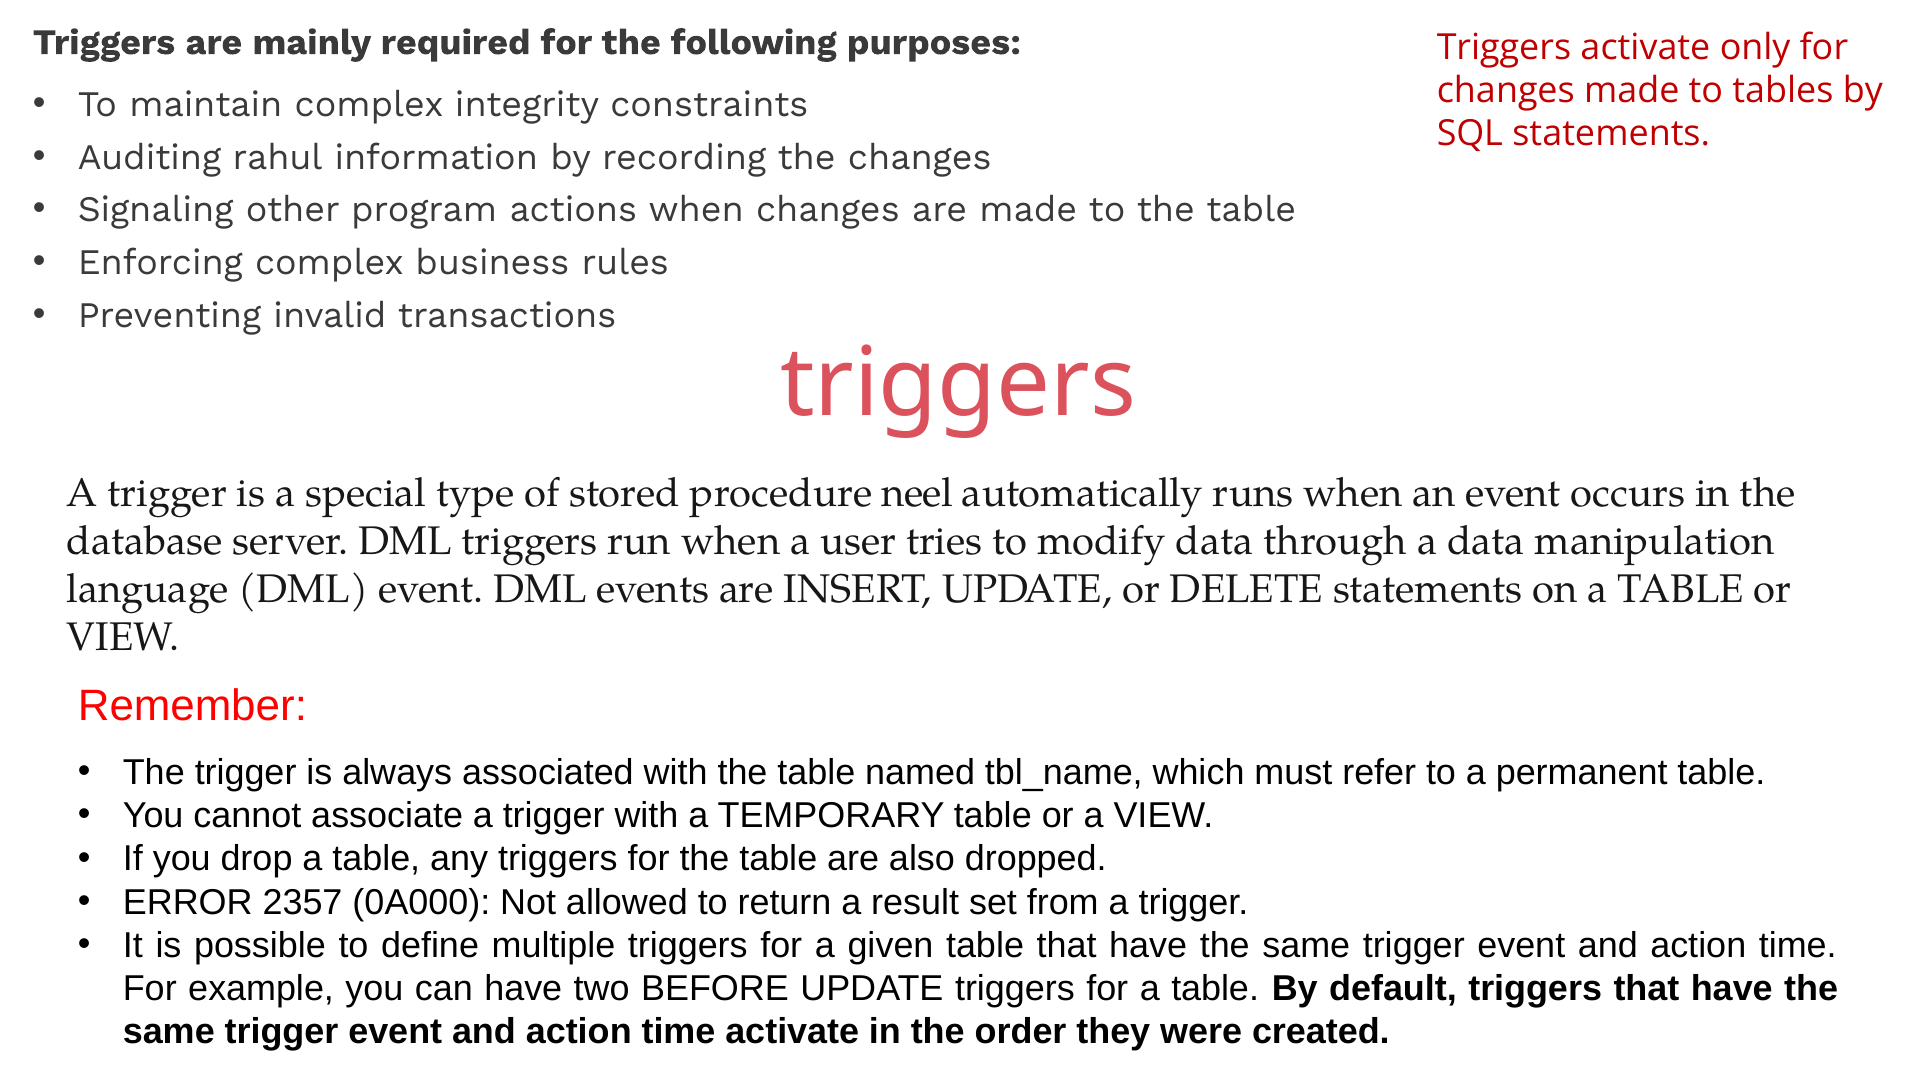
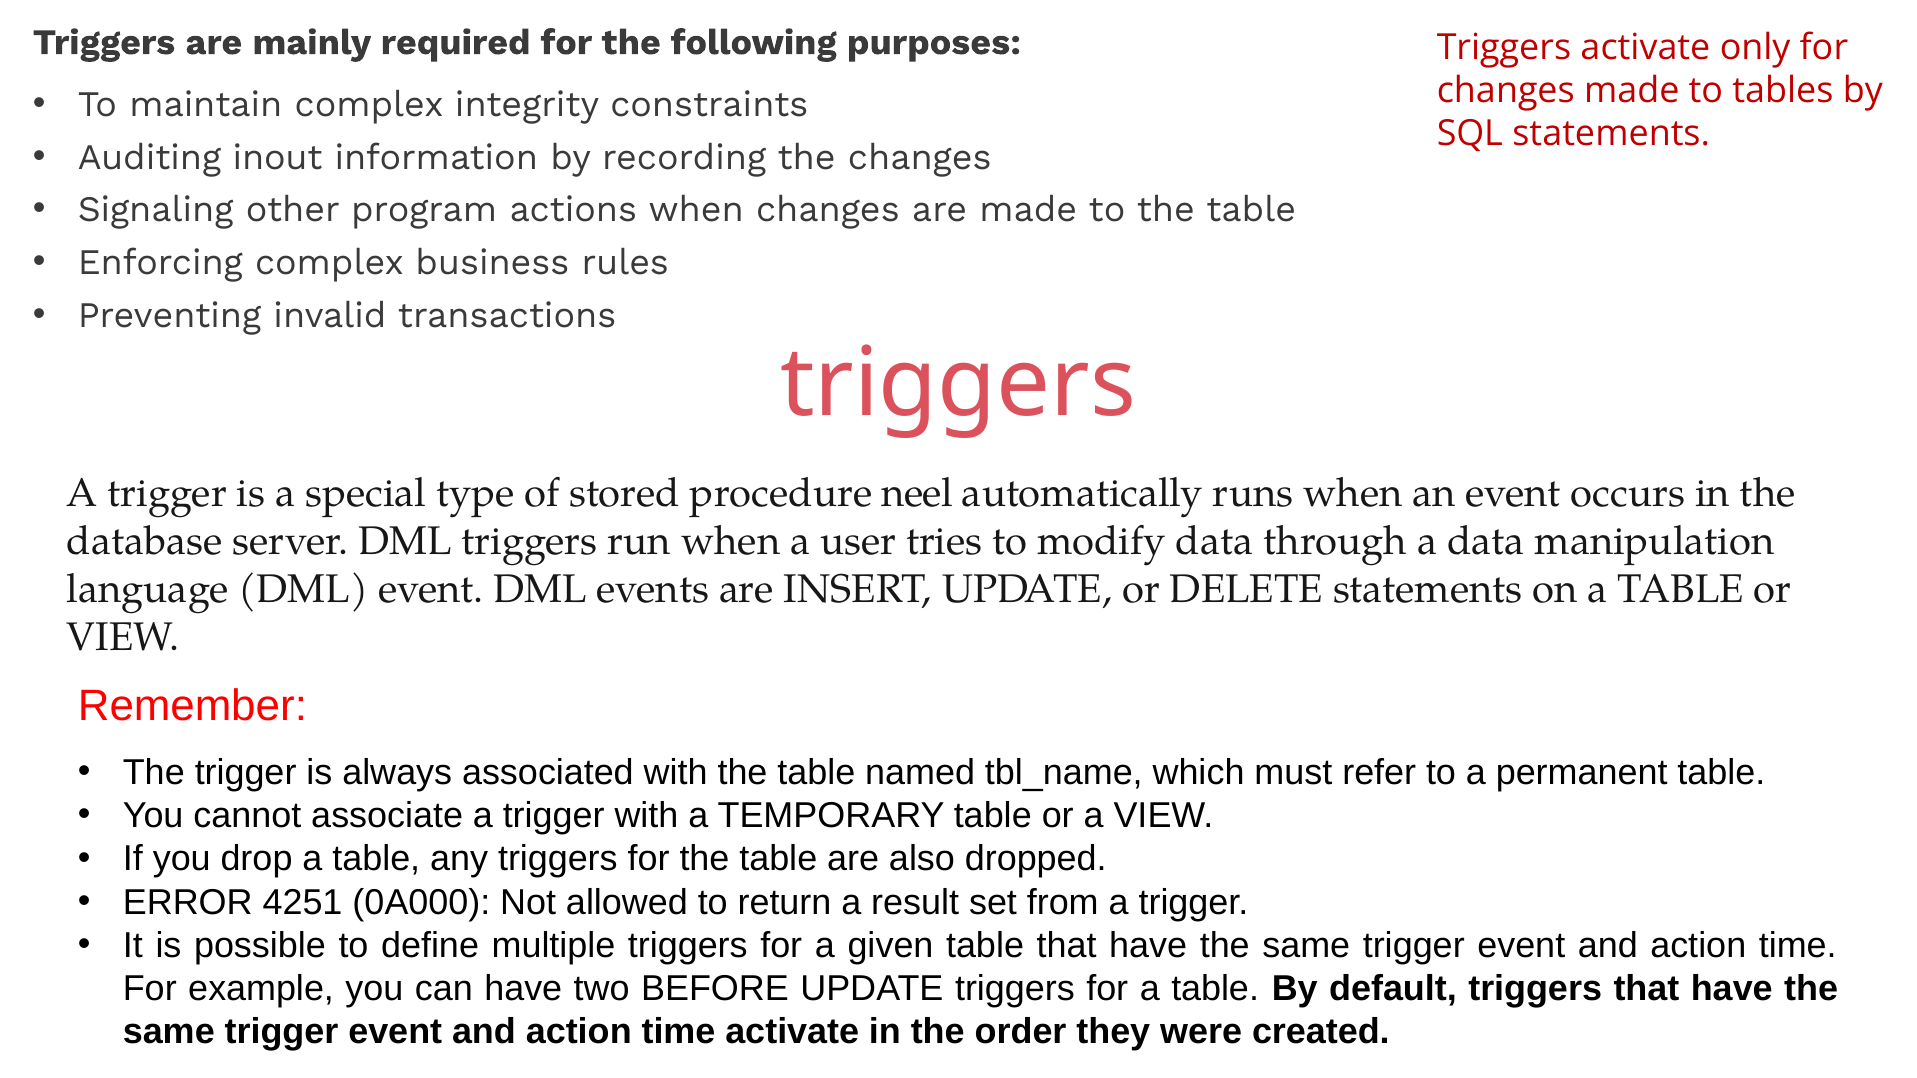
rahul: rahul -> inout
2357: 2357 -> 4251
